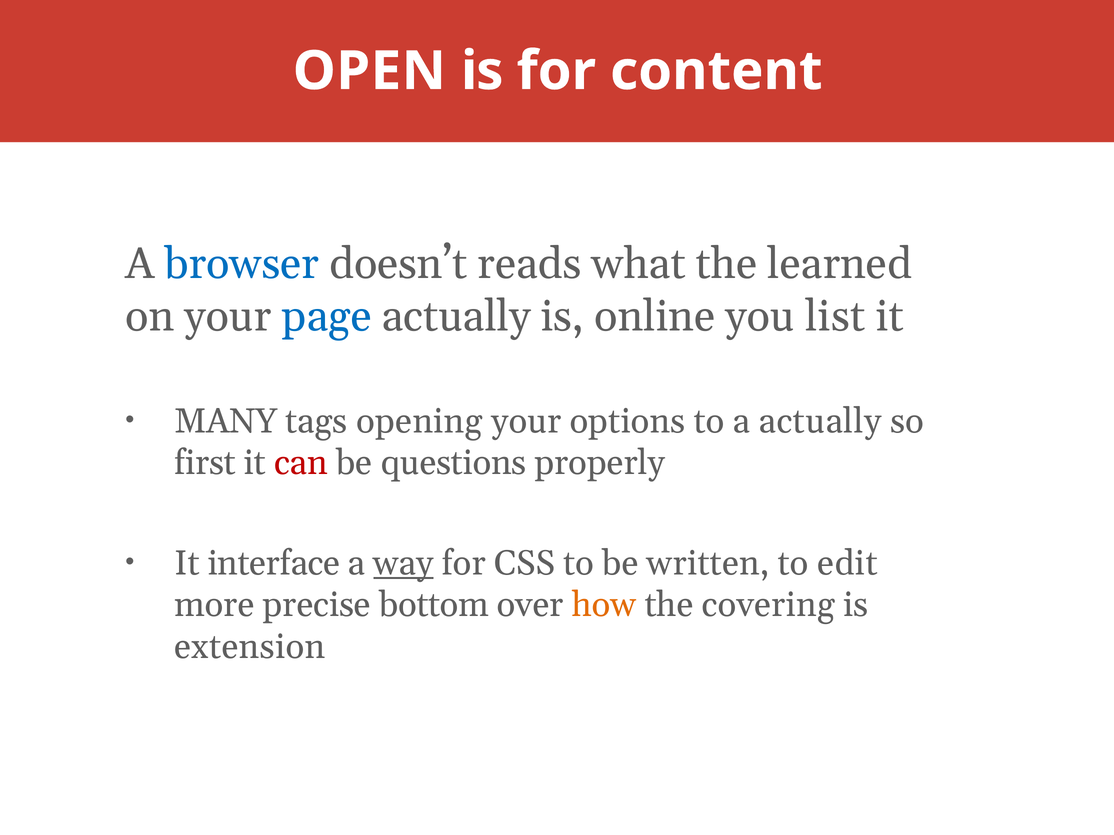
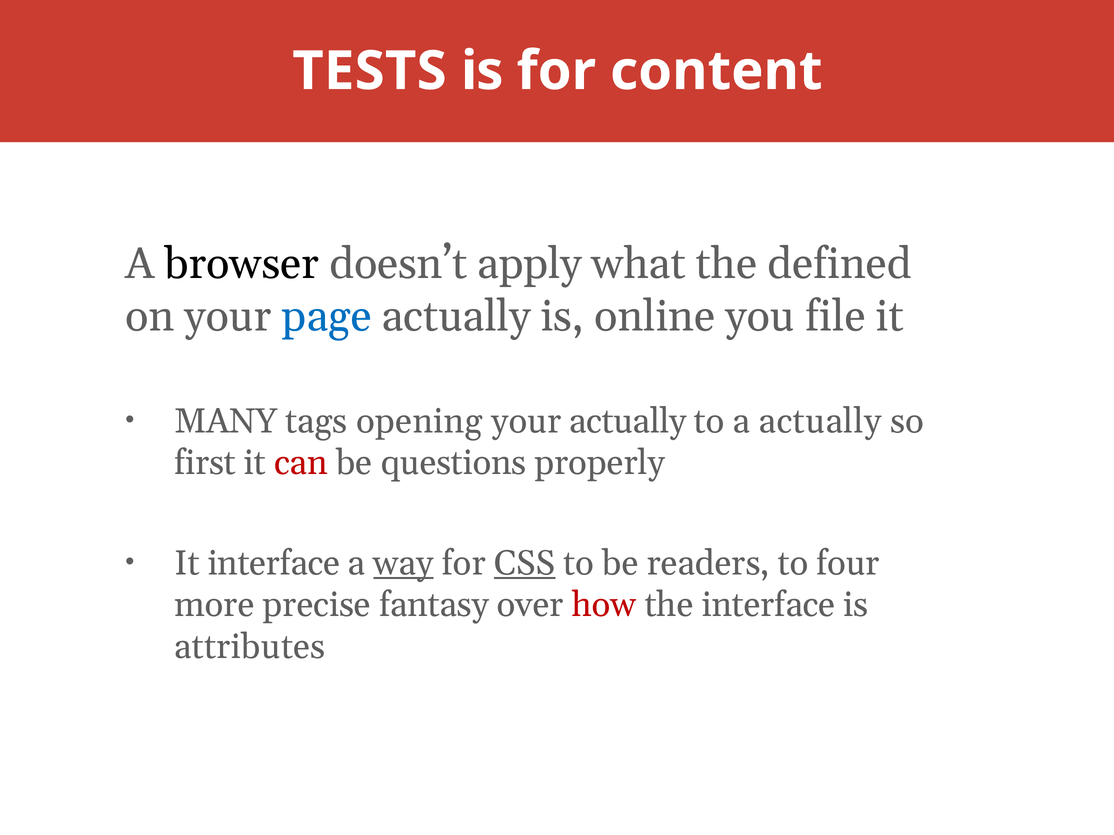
OPEN: OPEN -> TESTS
browser colour: blue -> black
reads: reads -> apply
learned: learned -> defined
list: list -> file
your options: options -> actually
CSS underline: none -> present
written: written -> readers
edit: edit -> four
bottom: bottom -> fantasy
how colour: orange -> red
the covering: covering -> interface
extension: extension -> attributes
